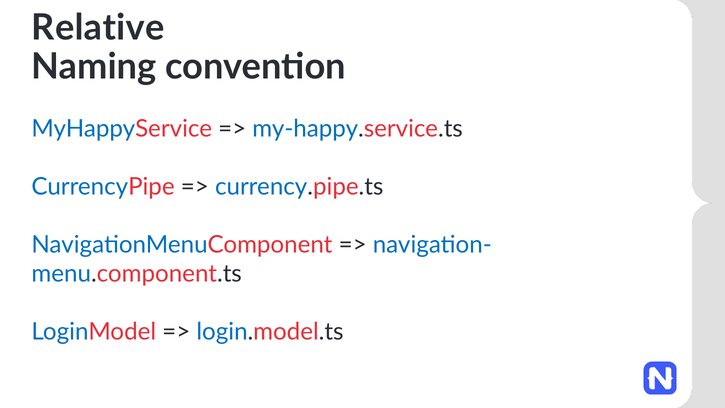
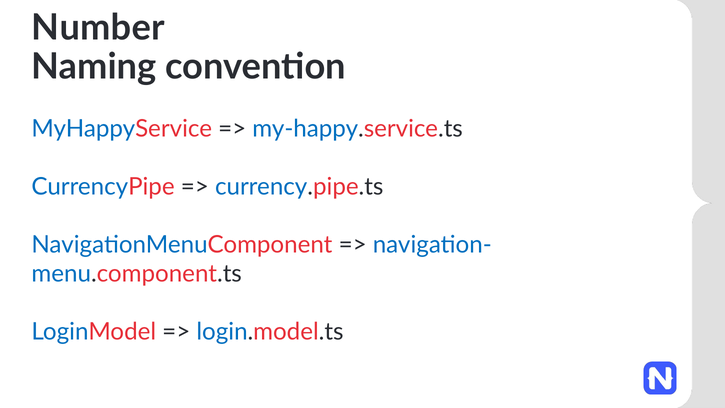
Relative: Relative -> Number
